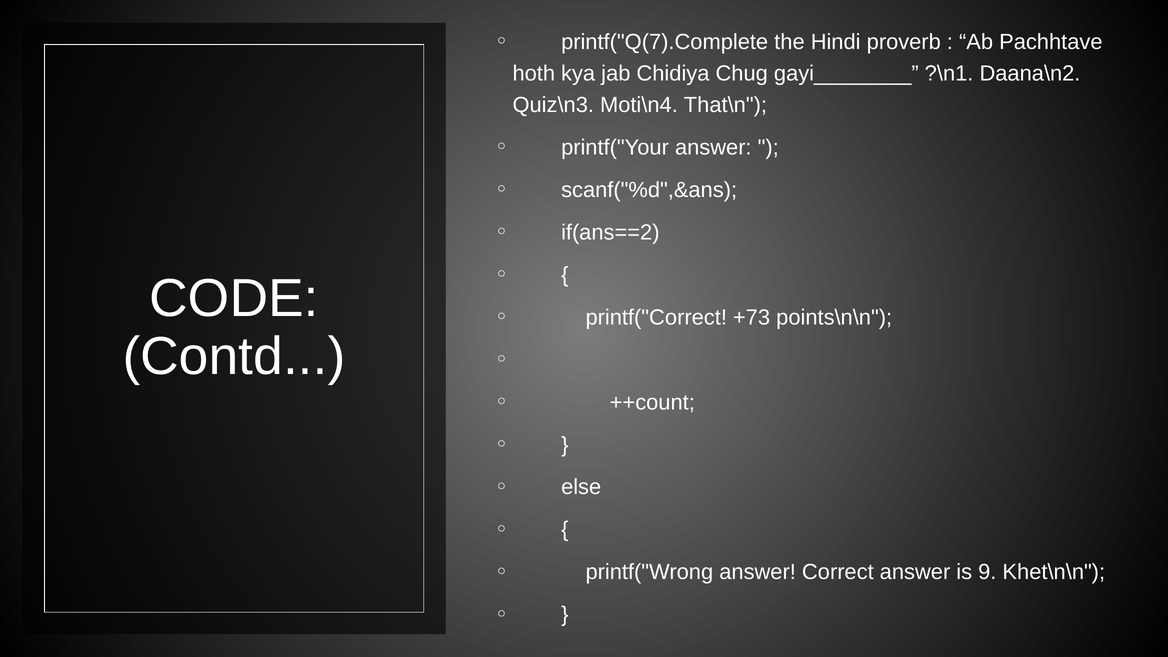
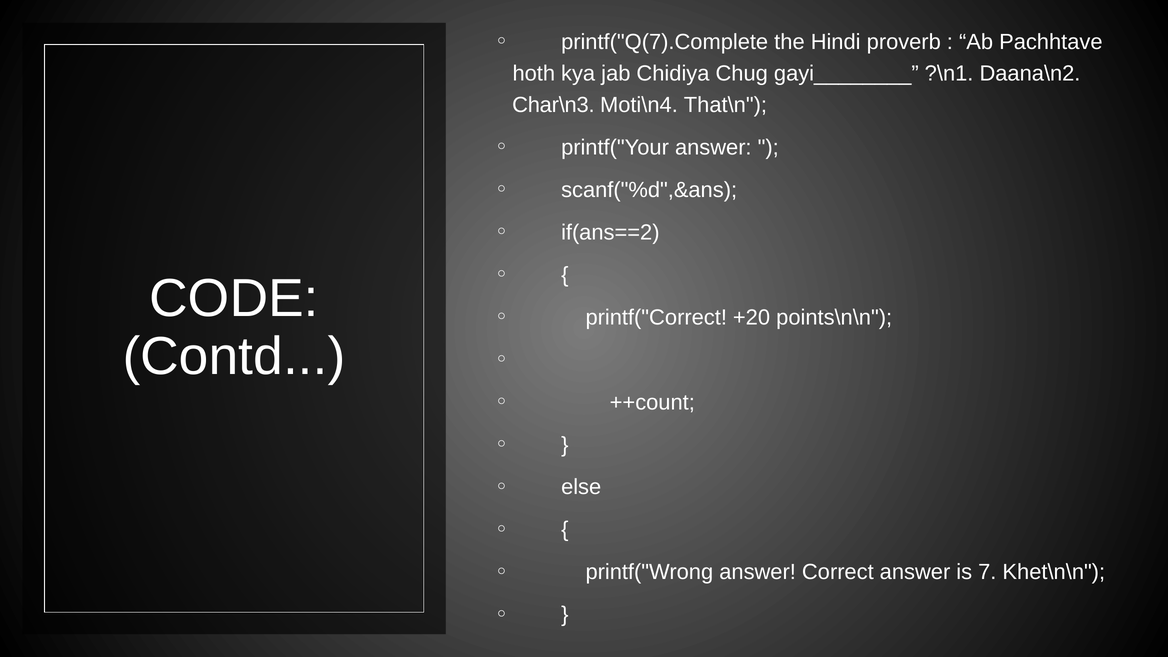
Quiz\n3: Quiz\n3 -> Char\n3
+73: +73 -> +20
9: 9 -> 7
